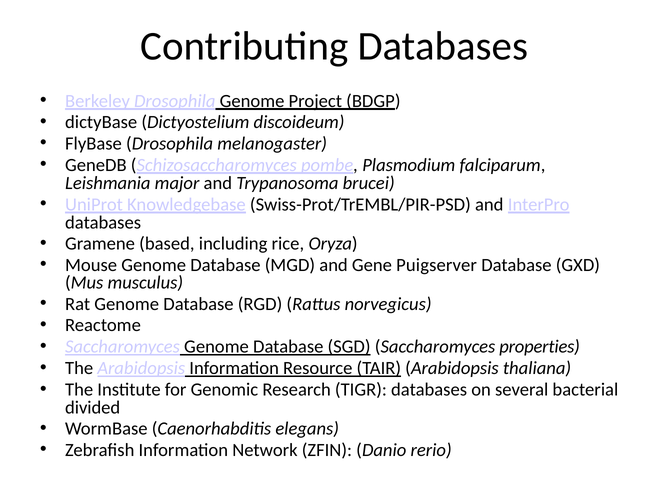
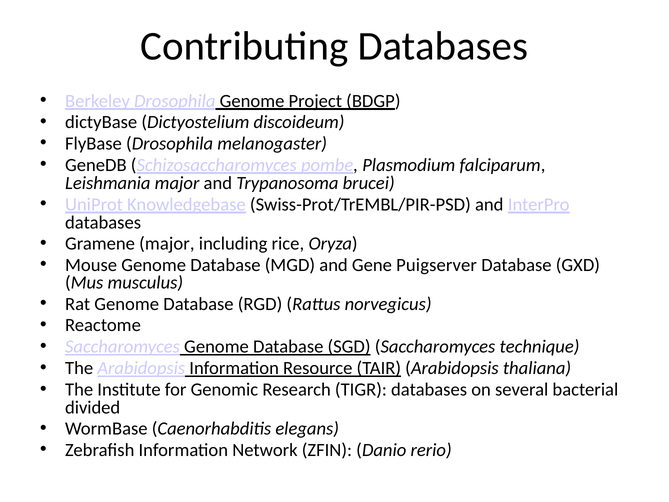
Gramene based: based -> major
properties: properties -> technique
